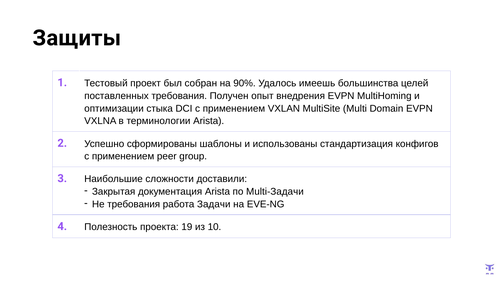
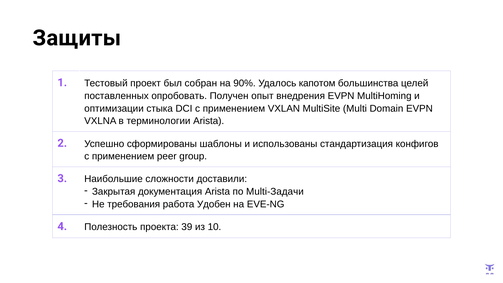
имеешь: имеешь -> капотом
поставленных требования: требования -> опробовать
Задачи: Задачи -> Удобен
19: 19 -> 39
